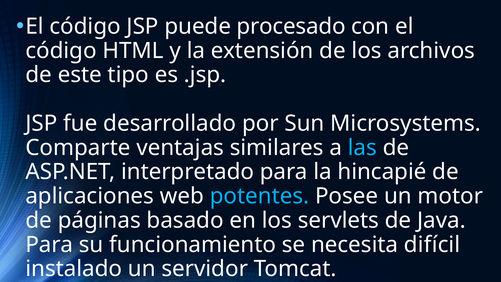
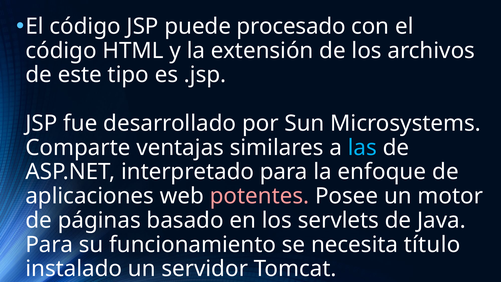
hincapié: hincapié -> enfoque
potentes colour: light blue -> pink
difícil: difícil -> título
